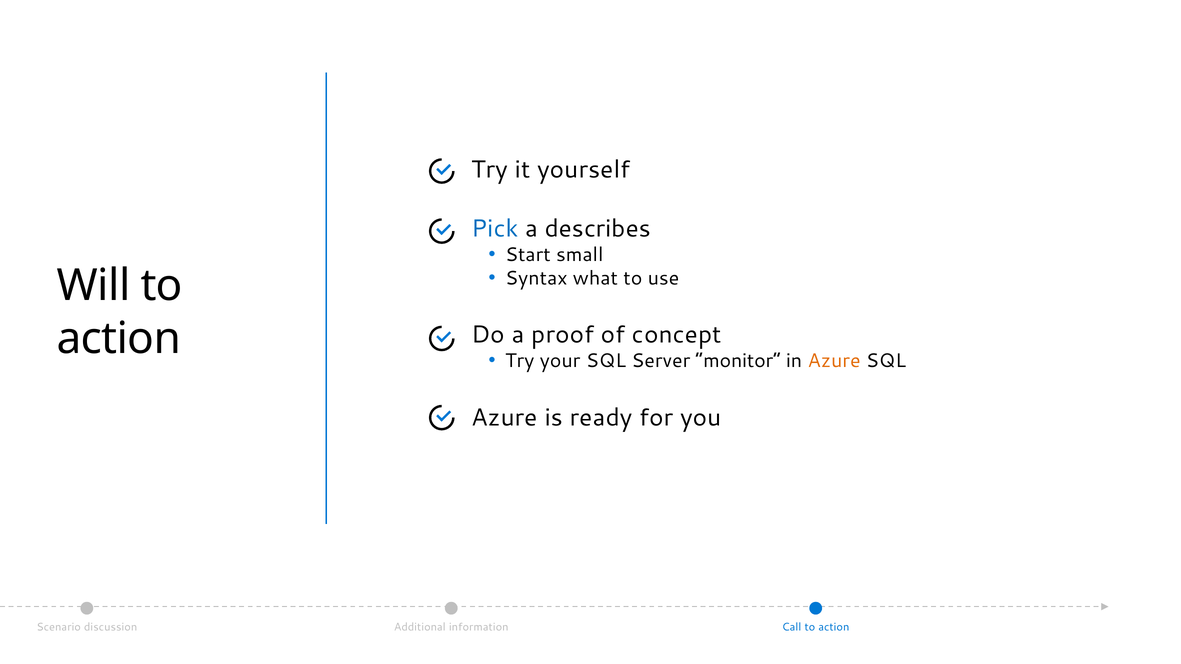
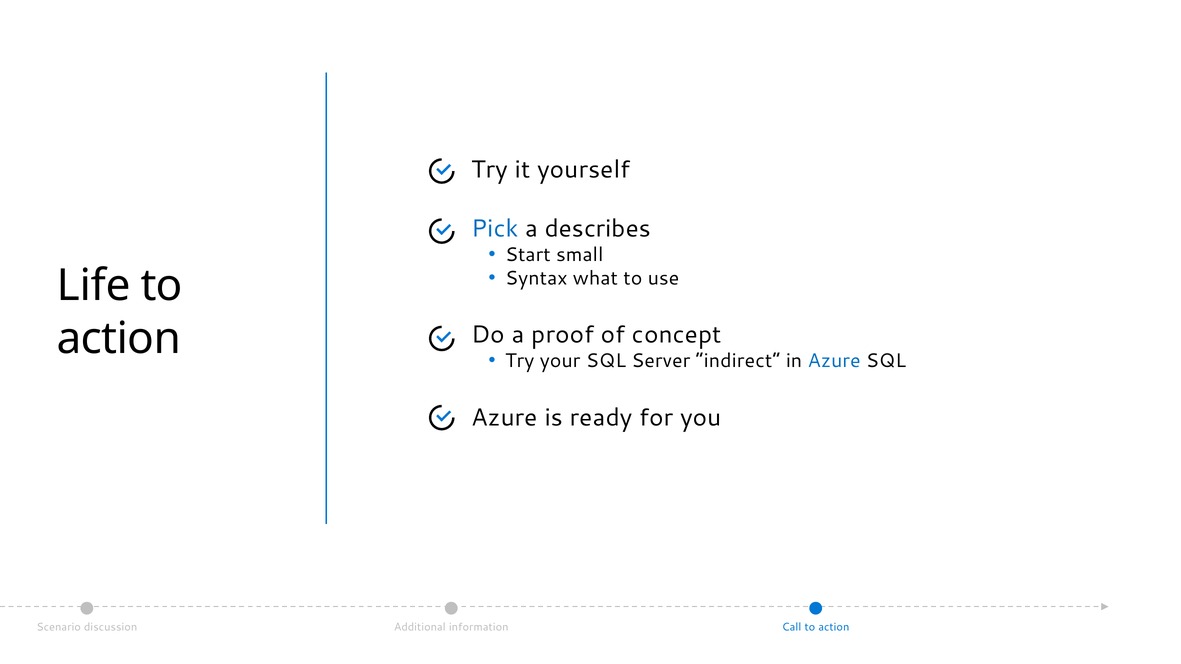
Will: Will -> Life
monitor: monitor -> indirect
Azure at (834, 361) colour: orange -> blue
